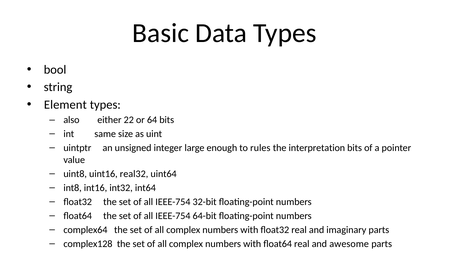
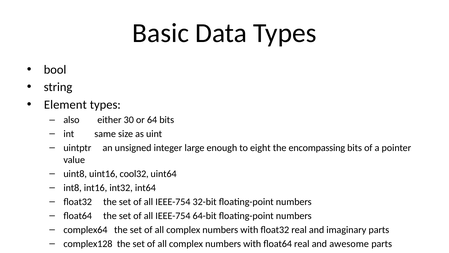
22: 22 -> 30
rules: rules -> eight
interpretation: interpretation -> encompassing
real32: real32 -> cool32
